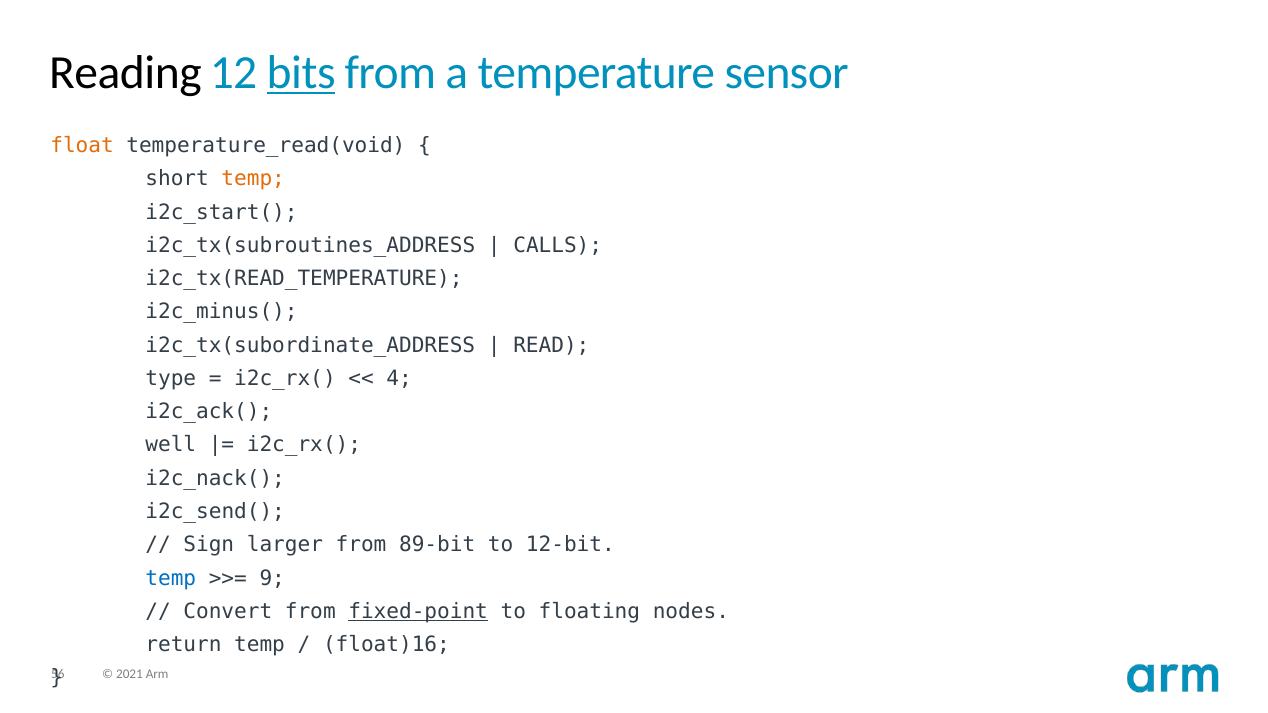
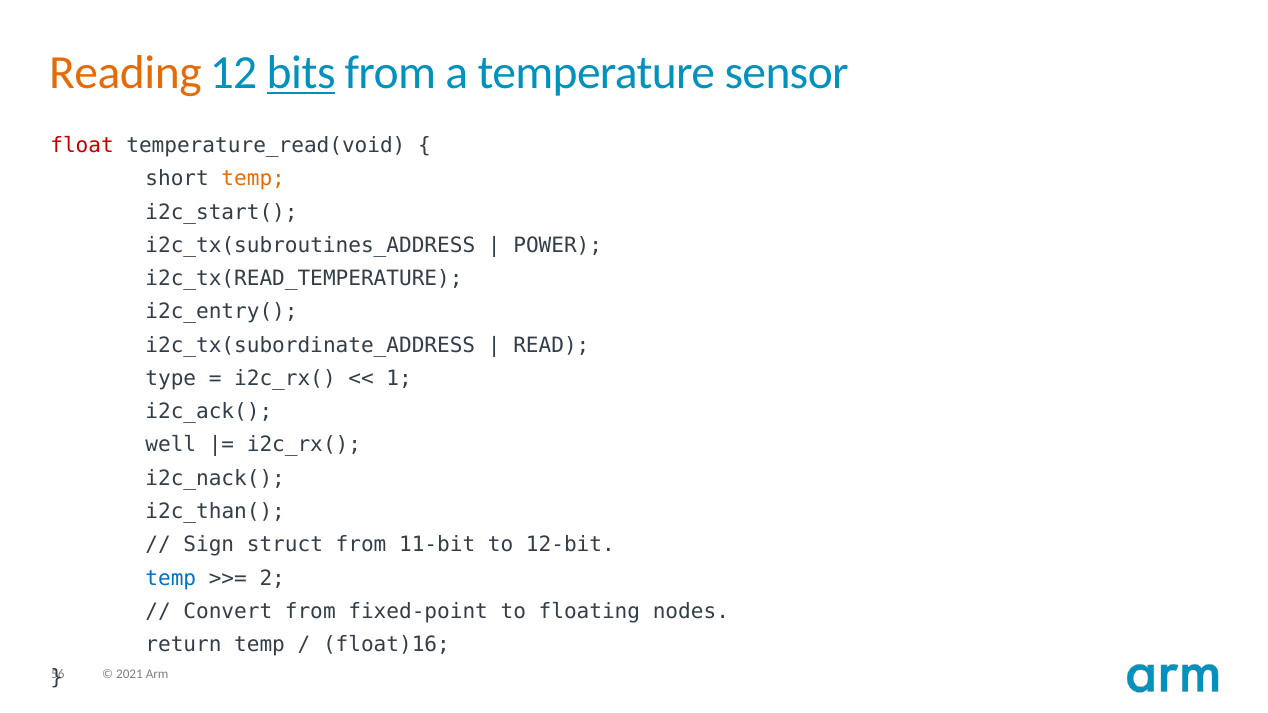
Reading colour: black -> orange
float colour: orange -> red
CALLS: CALLS -> POWER
i2c_minus(: i2c_minus( -> i2c_entry(
4: 4 -> 1
i2c_send(: i2c_send( -> i2c_than(
larger: larger -> struct
89-bit: 89-bit -> 11-bit
9: 9 -> 2
fixed-point underline: present -> none
